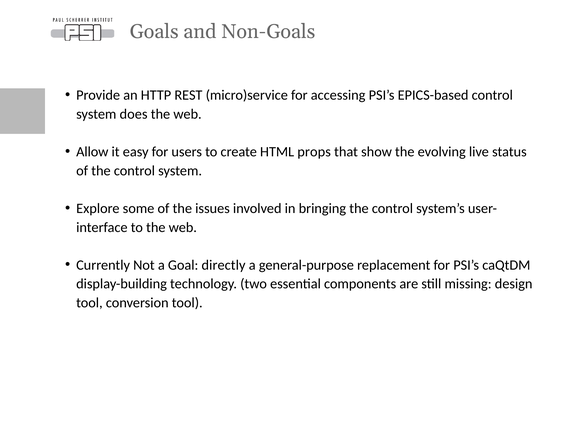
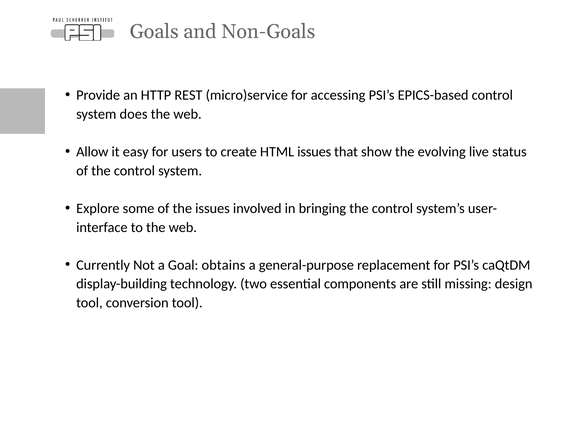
HTML props: props -> issues
directly: directly -> obtains
